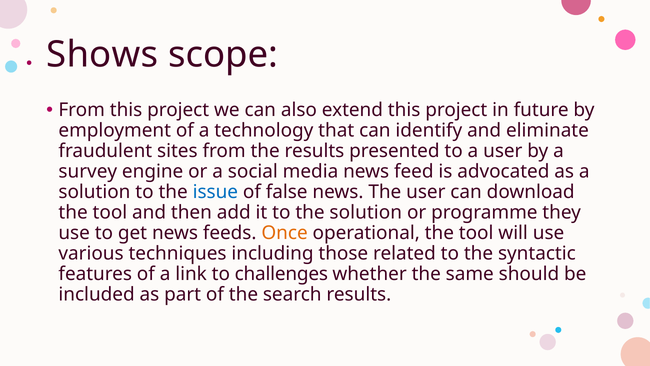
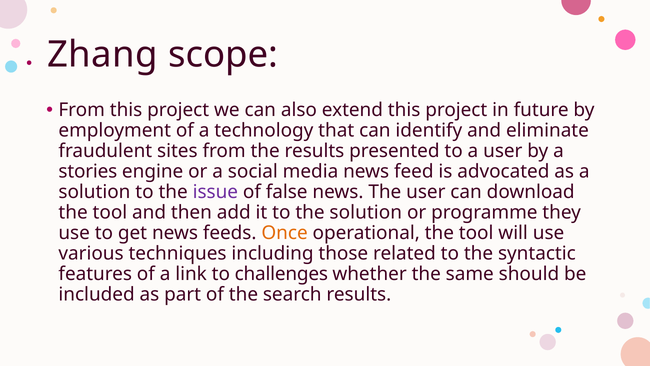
Shows: Shows -> Zhang
survey: survey -> stories
issue colour: blue -> purple
